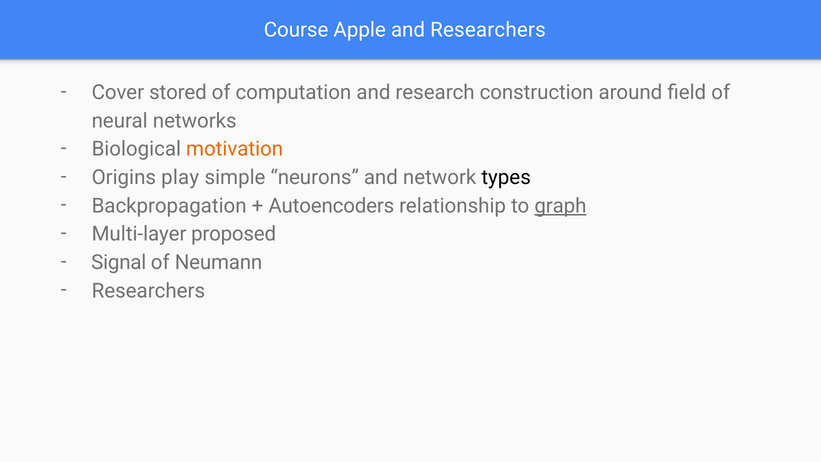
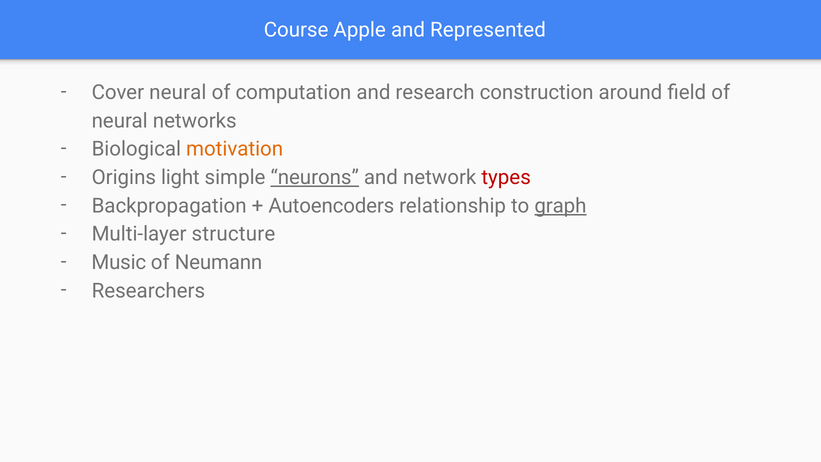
and Researchers: Researchers -> Represented
Cover stored: stored -> neural
play: play -> light
neurons underline: none -> present
types colour: black -> red
proposed: proposed -> structure
Signal: Signal -> Music
